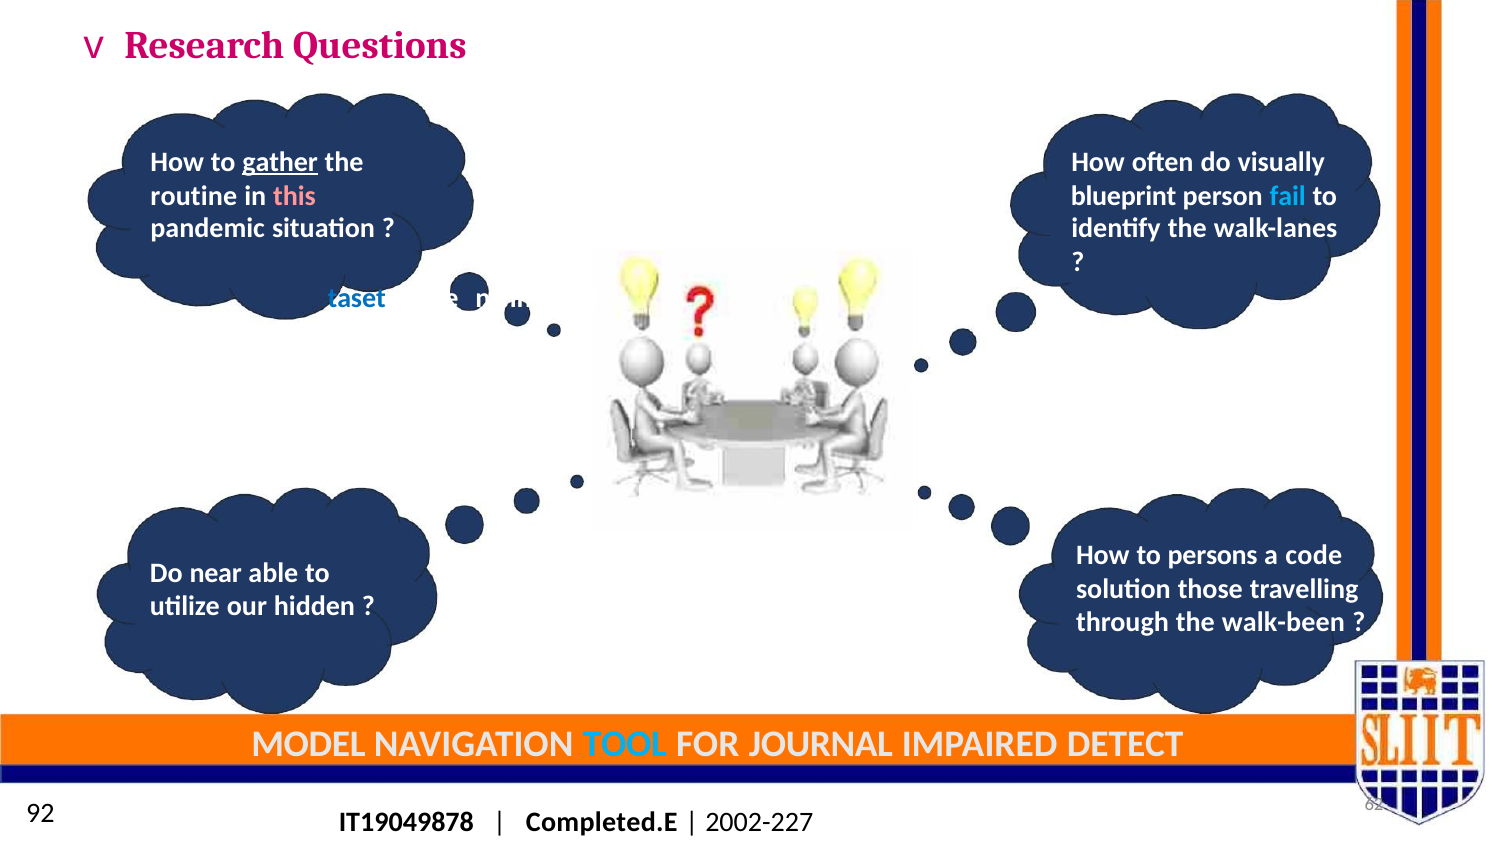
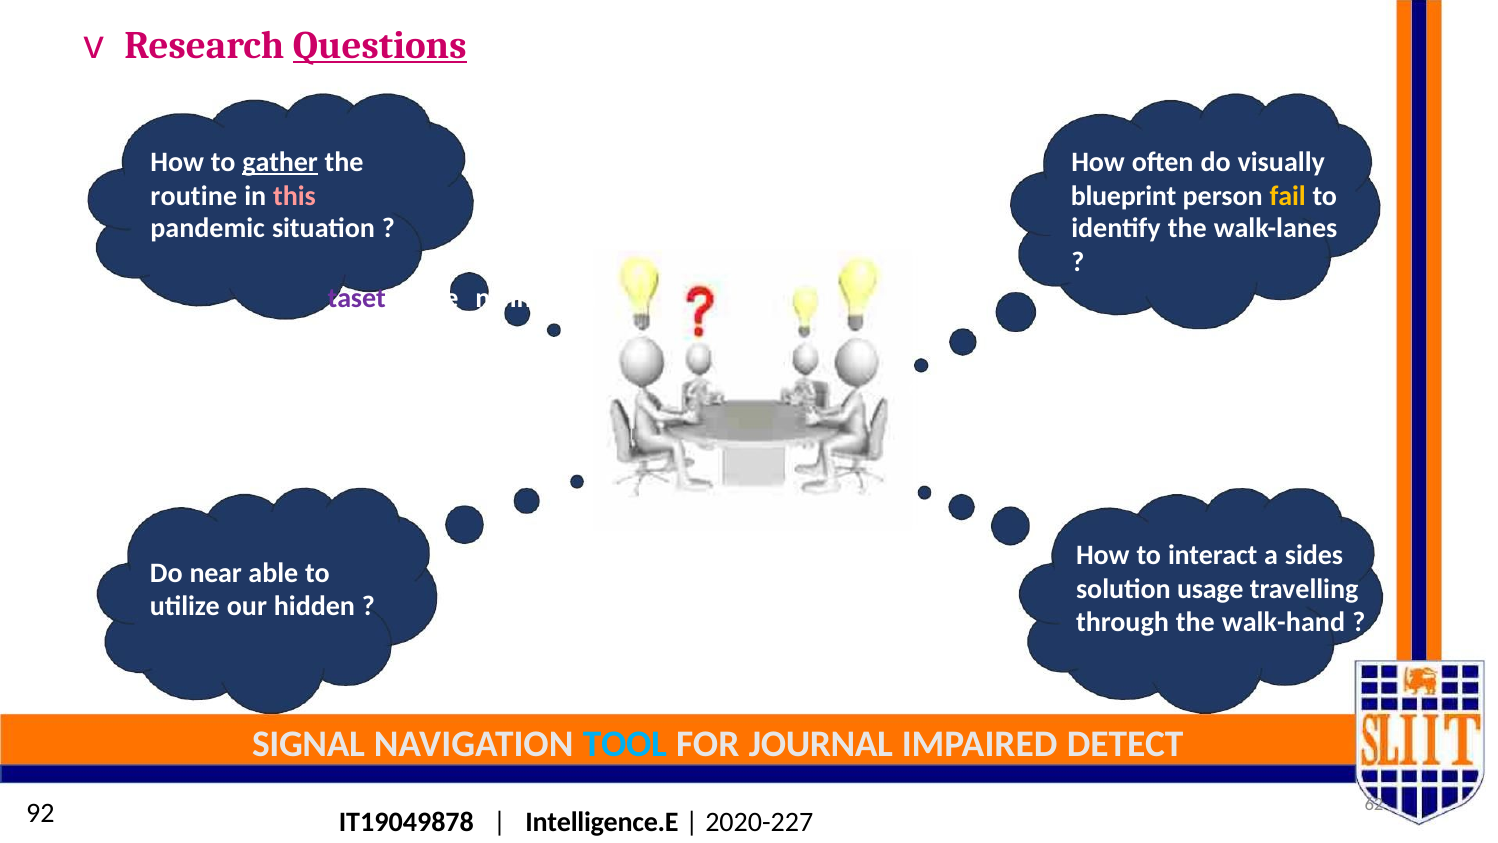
Questions underline: none -> present
fail colour: light blue -> yellow
taset colour: blue -> purple
persons: persons -> interact
code: code -> sides
those: those -> usage
walk-been: walk-been -> walk-hand
MODEL: MODEL -> SIGNAL
Completed.E: Completed.E -> Intelligence.E
2002-227: 2002-227 -> 2020-227
